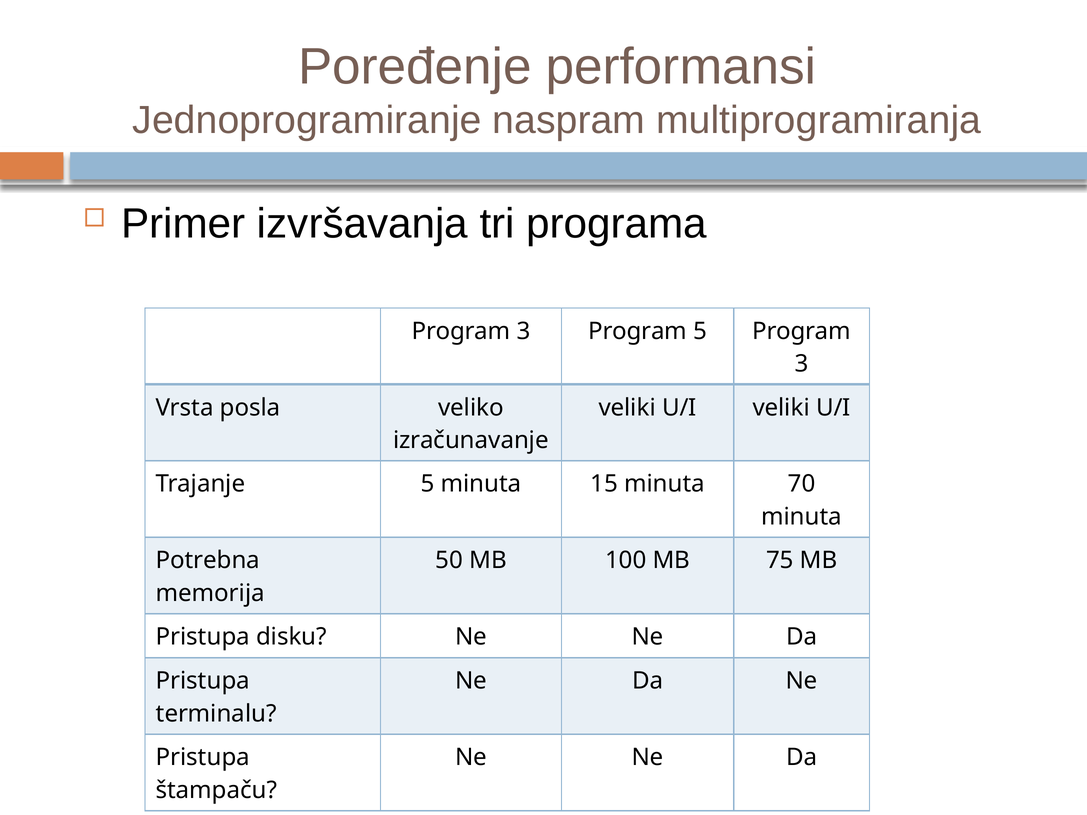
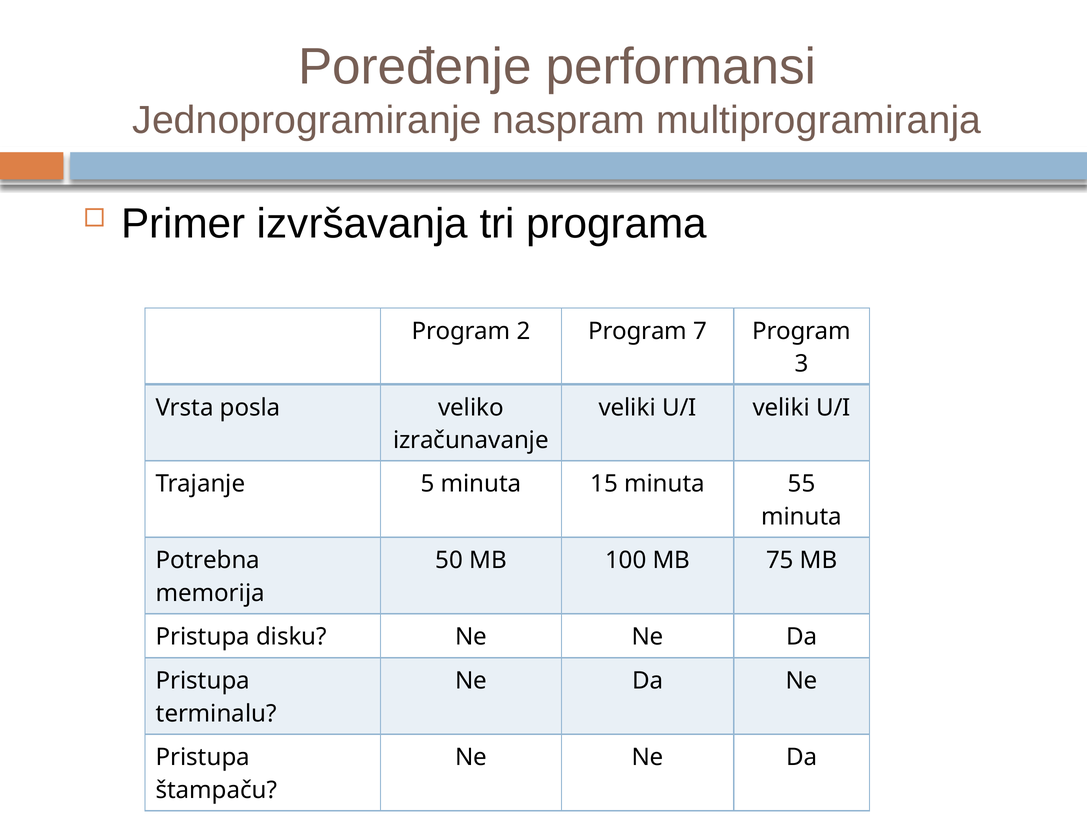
3 at (523, 331): 3 -> 2
Program 5: 5 -> 7
70: 70 -> 55
